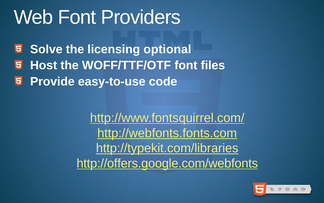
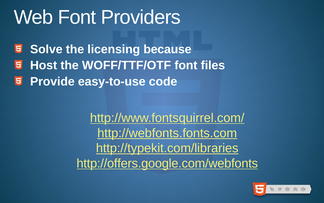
optional: optional -> because
